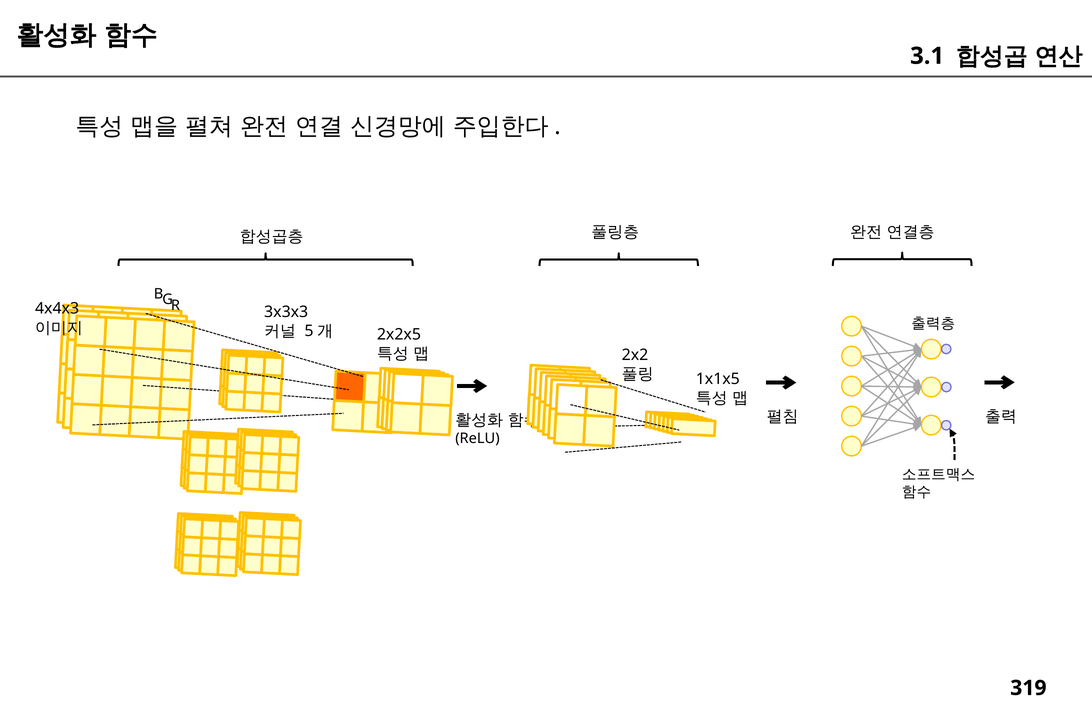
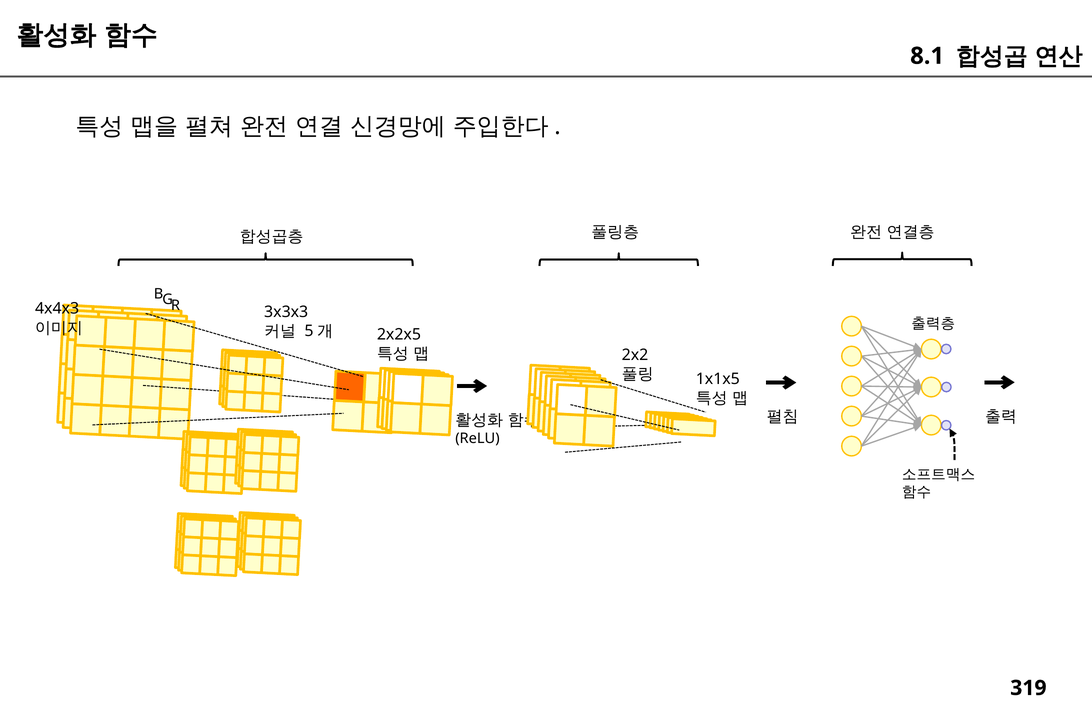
3.1: 3.1 -> 8.1
